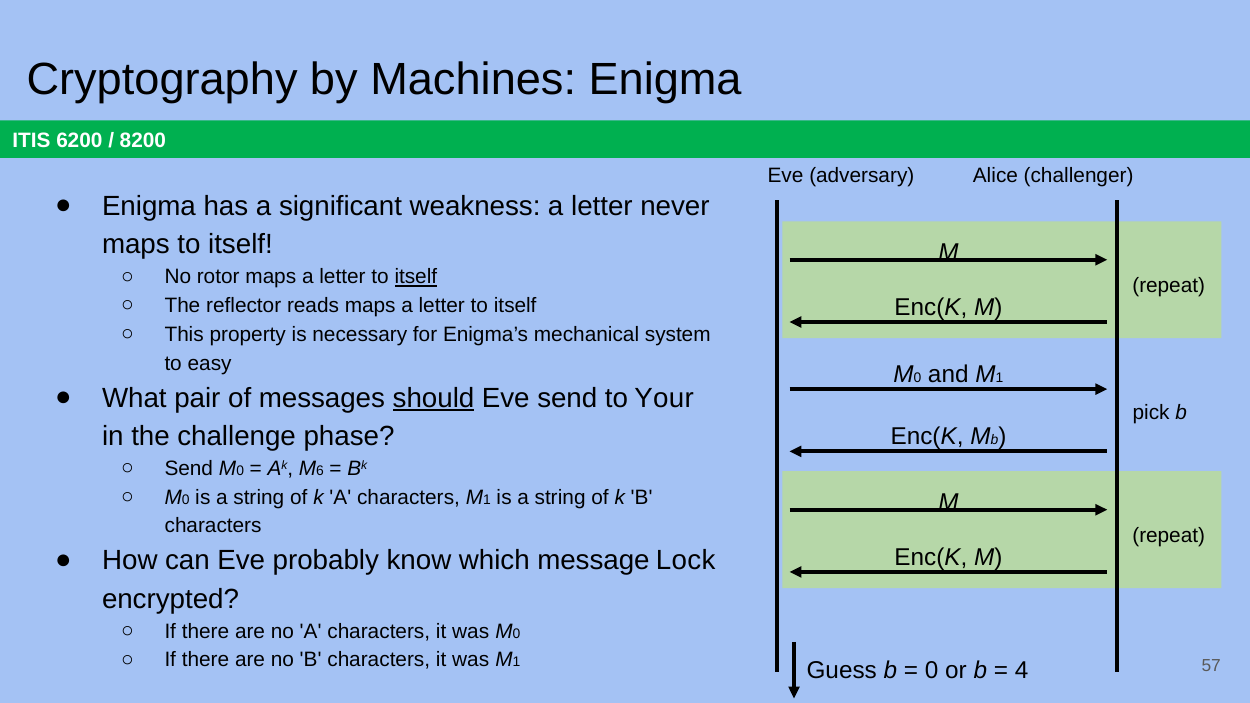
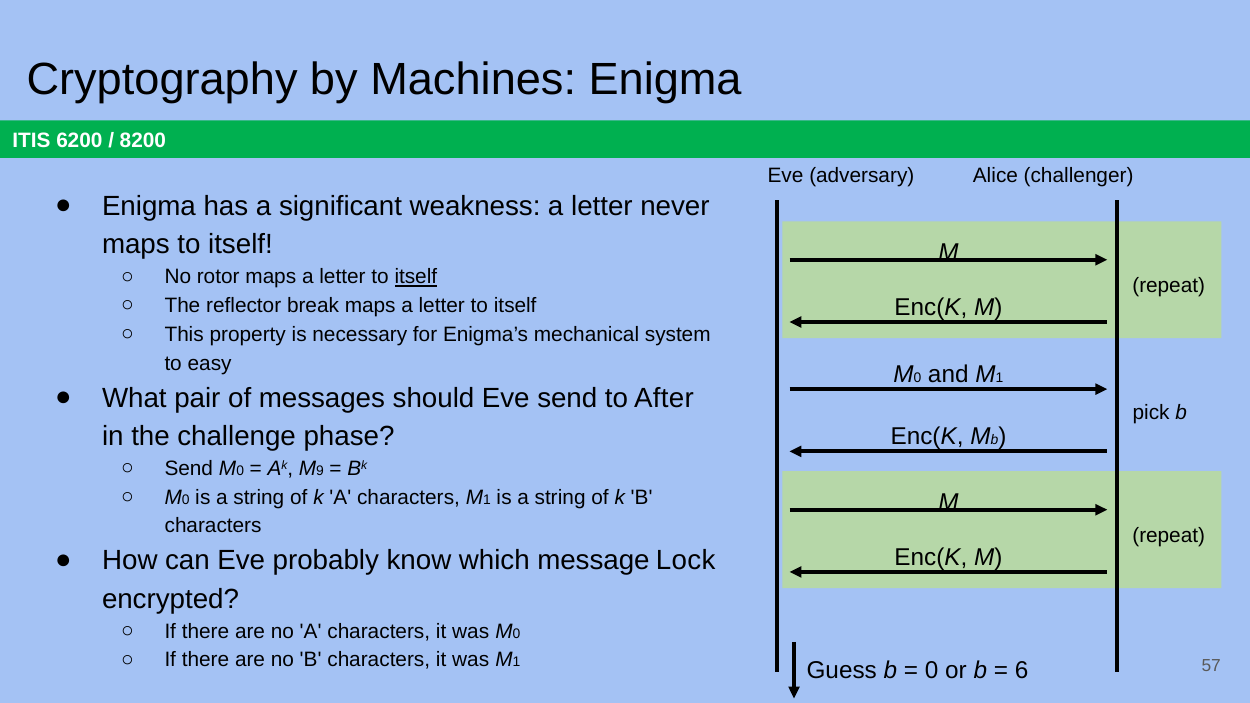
reads: reads -> break
should underline: present -> none
Your: Your -> After
6: 6 -> 9
4: 4 -> 6
